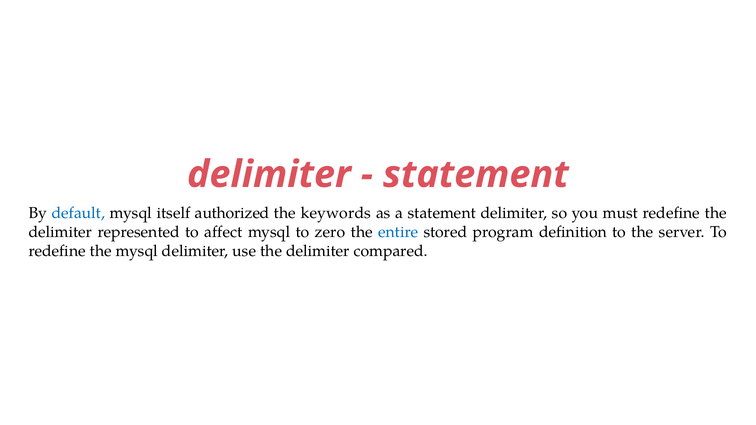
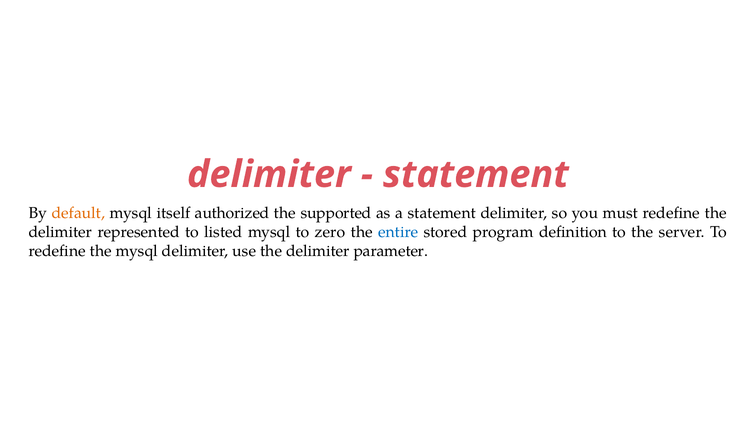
default colour: blue -> orange
keywords: keywords -> supported
affect: affect -> listed
compared: compared -> parameter
